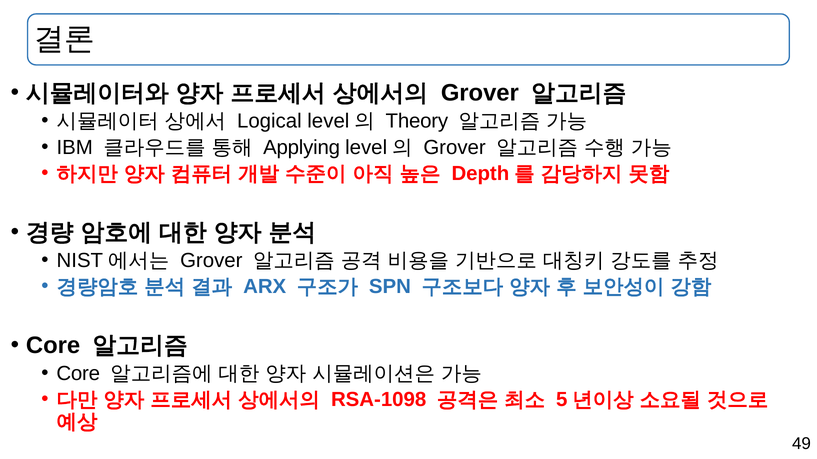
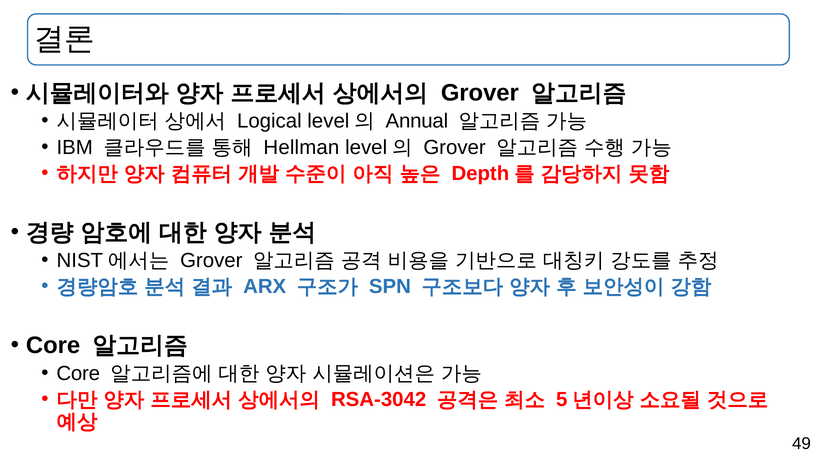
Theory: Theory -> Annual
Applying: Applying -> Hellman
RSA-1098: RSA-1098 -> RSA-3042
